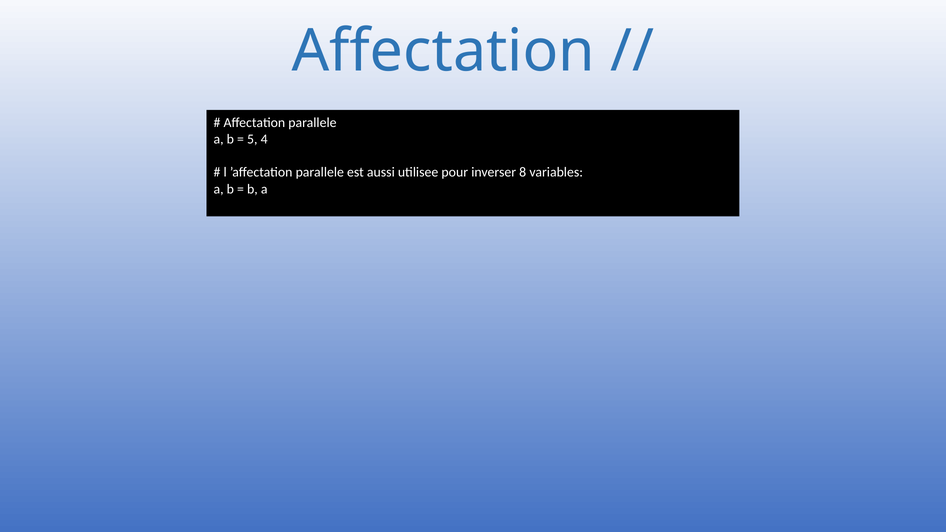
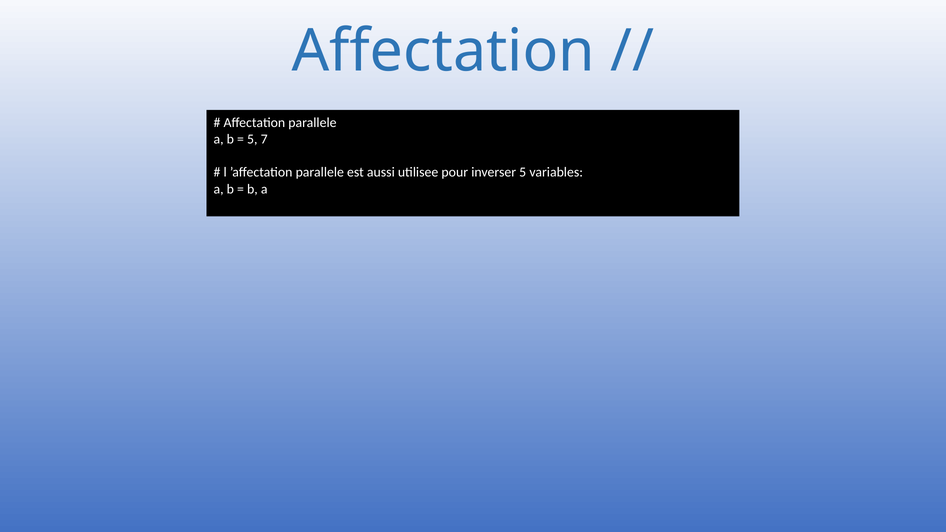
4: 4 -> 7
inverser 8: 8 -> 5
